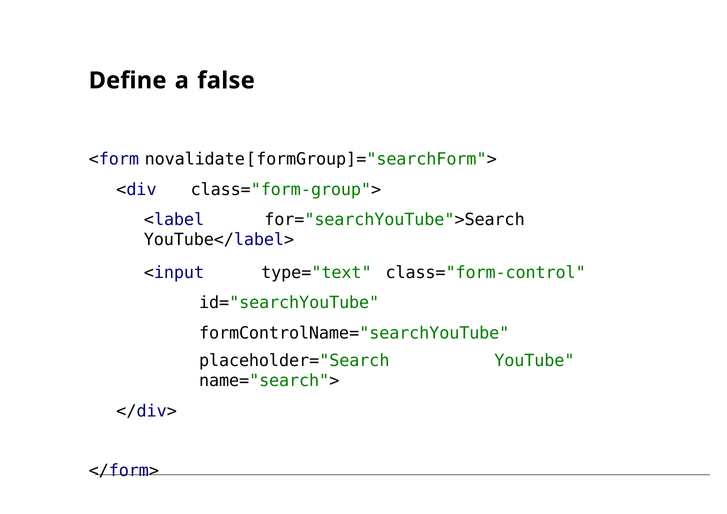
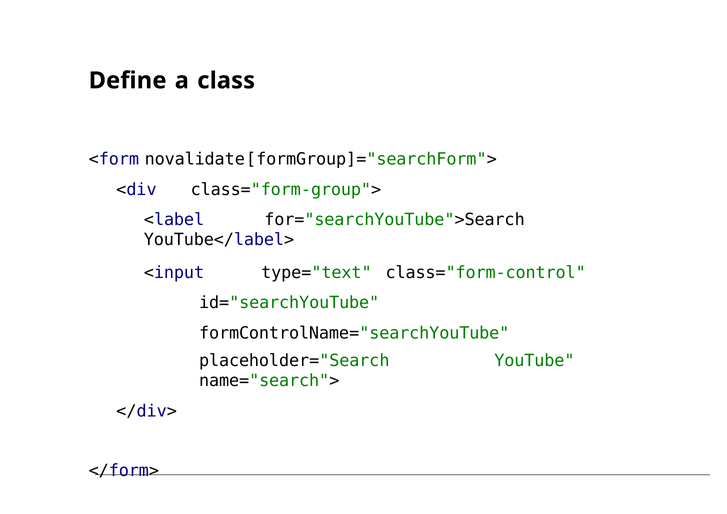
false: false -> class
